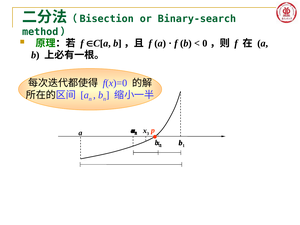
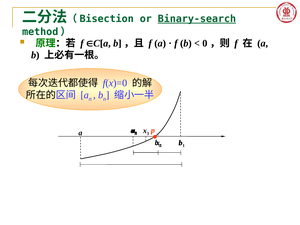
Binary-search underline: none -> present
